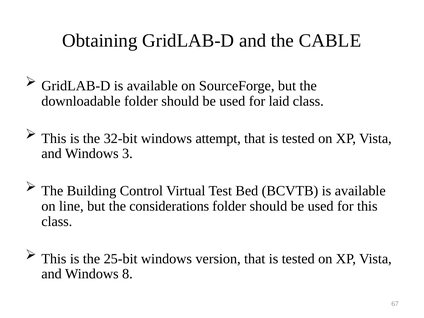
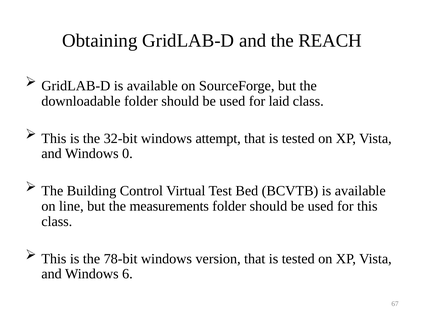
CABLE: CABLE -> REACH
3: 3 -> 0
considerations: considerations -> measurements
25-bit: 25-bit -> 78-bit
8: 8 -> 6
